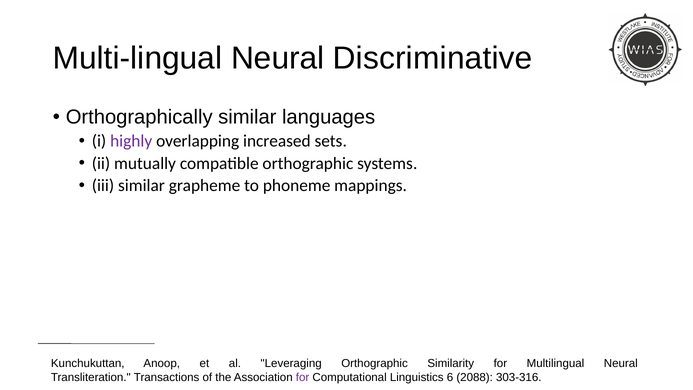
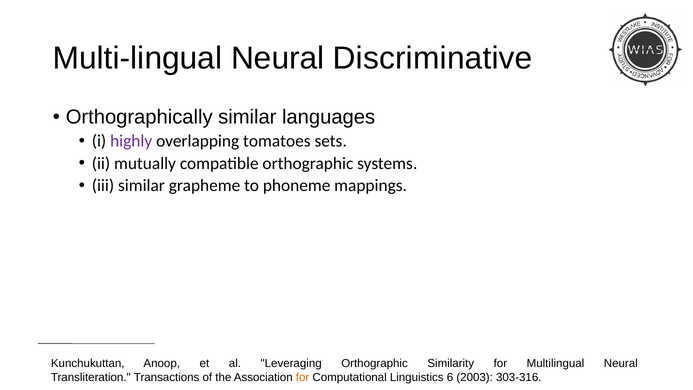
increased: increased -> tomatoes
for at (303, 377) colour: purple -> orange
2088: 2088 -> 2003
